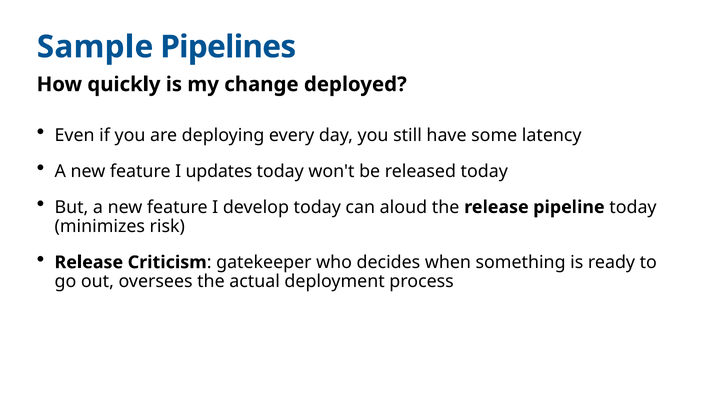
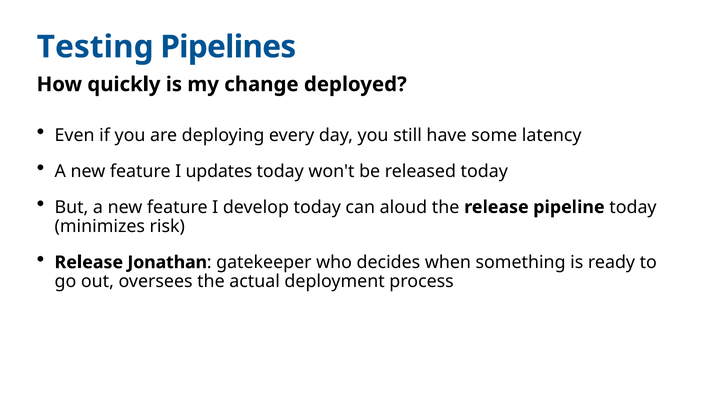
Sample: Sample -> Testing
Criticism: Criticism -> Jonathan
